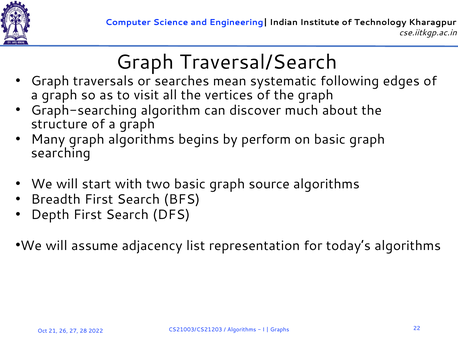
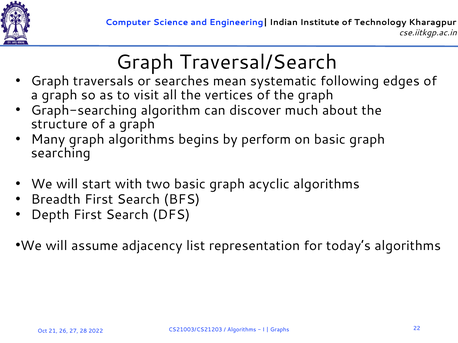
source: source -> acyclic
